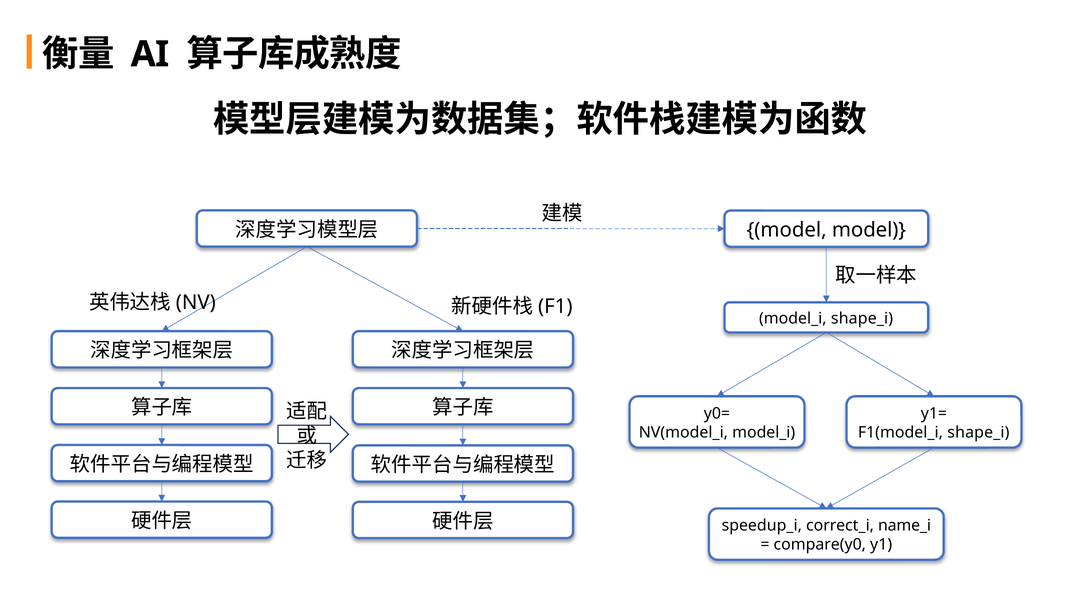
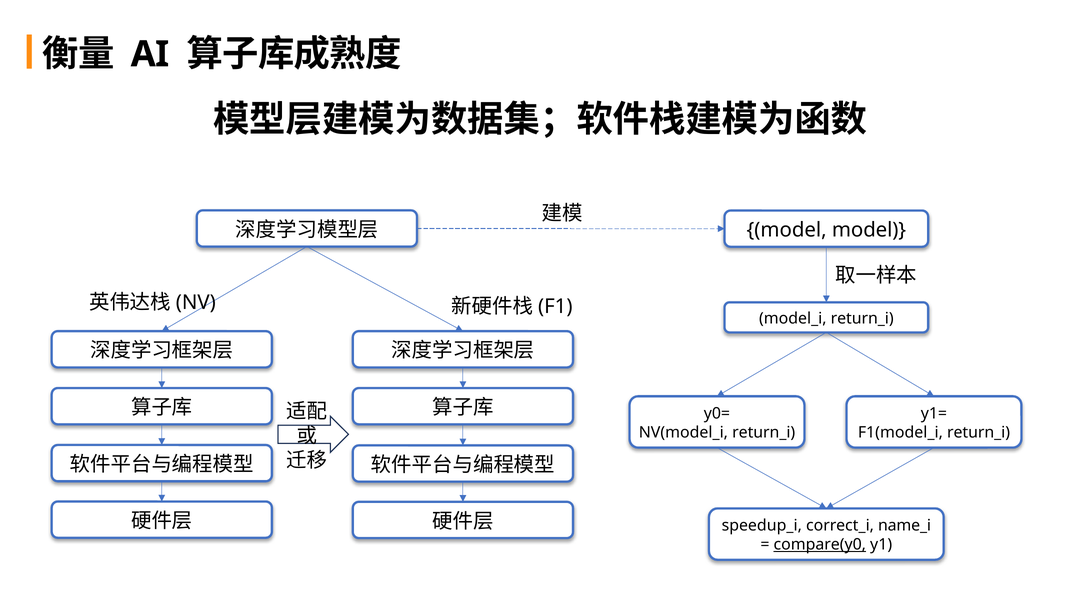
model_i shape_i: shape_i -> return_i
NV(model_i model_i: model_i -> return_i
F1(model_i shape_i: shape_i -> return_i
compare(y0 underline: none -> present
